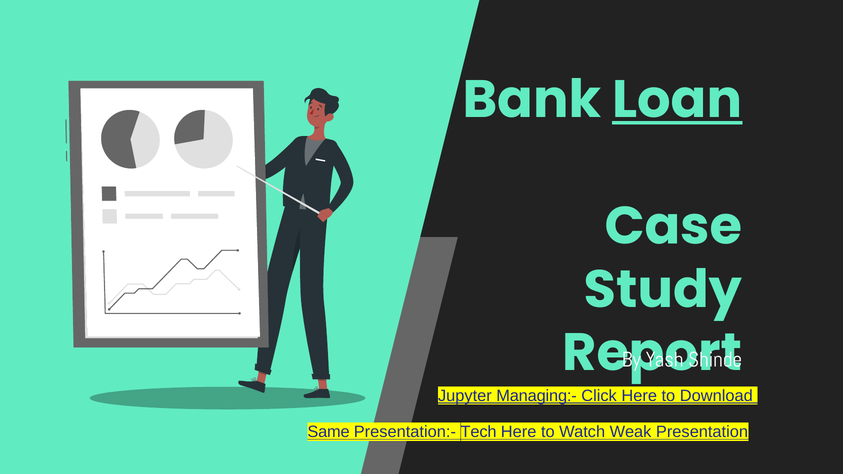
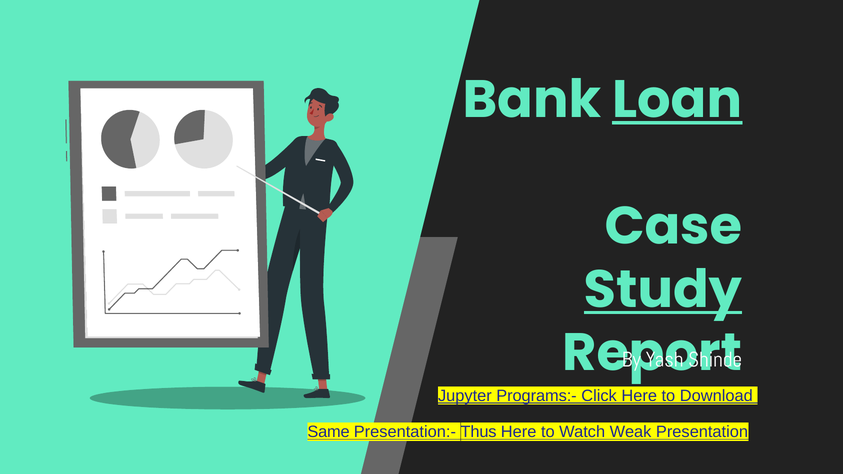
Study underline: none -> present
Managing:-: Managing:- -> Programs:-
Tech: Tech -> Thus
